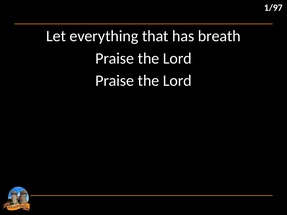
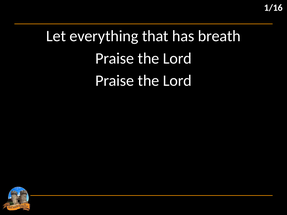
1/97: 1/97 -> 1/16
